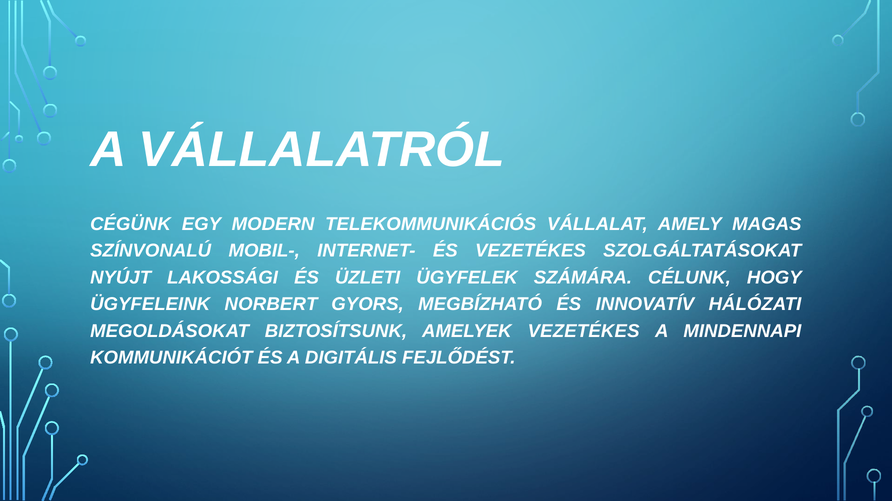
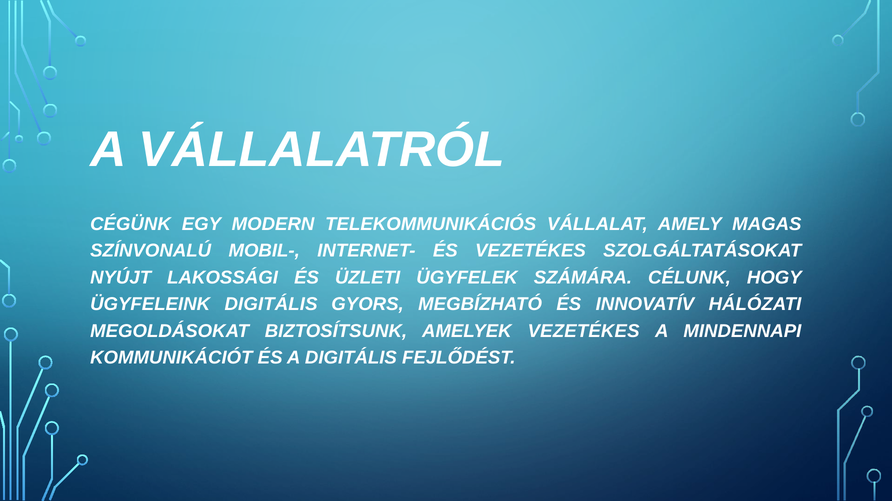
ÜGYFELEINK NORBERT: NORBERT -> DIGITÁLIS
